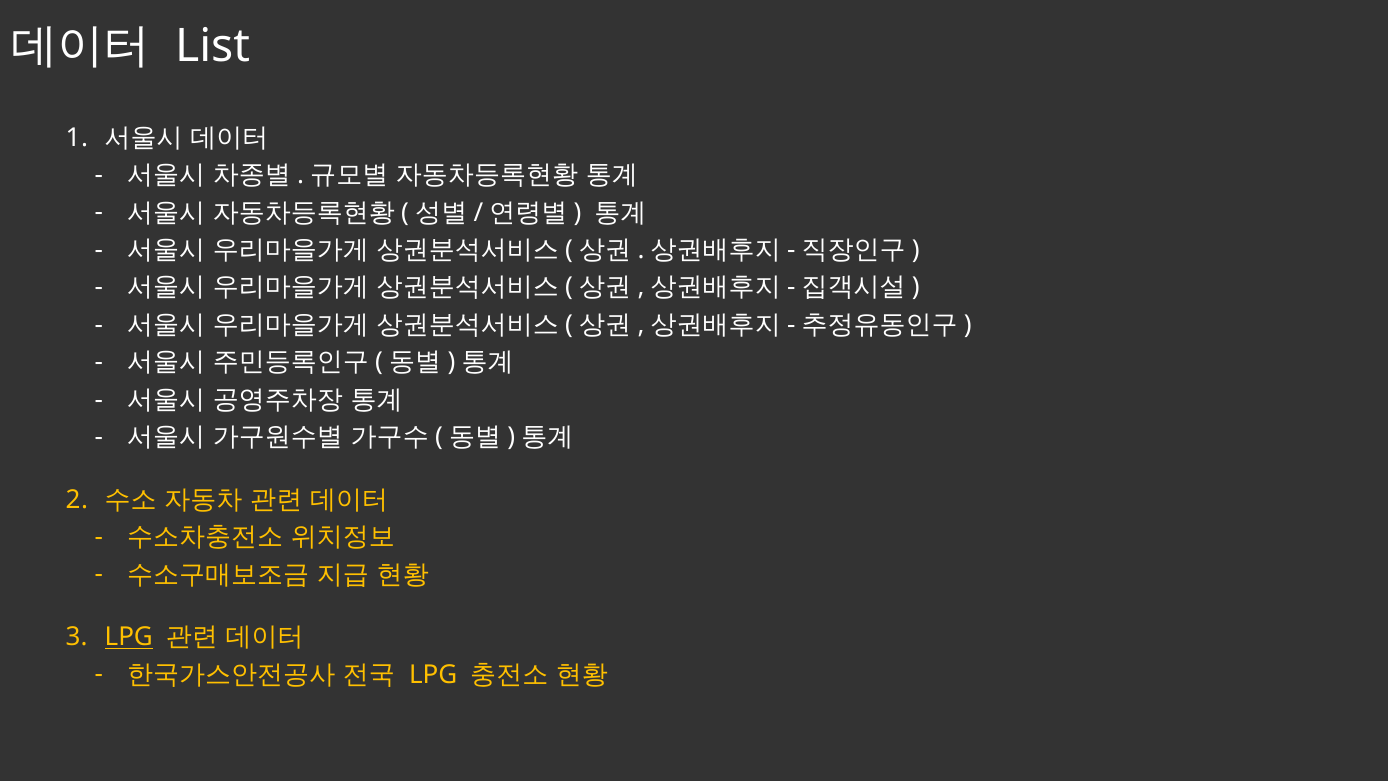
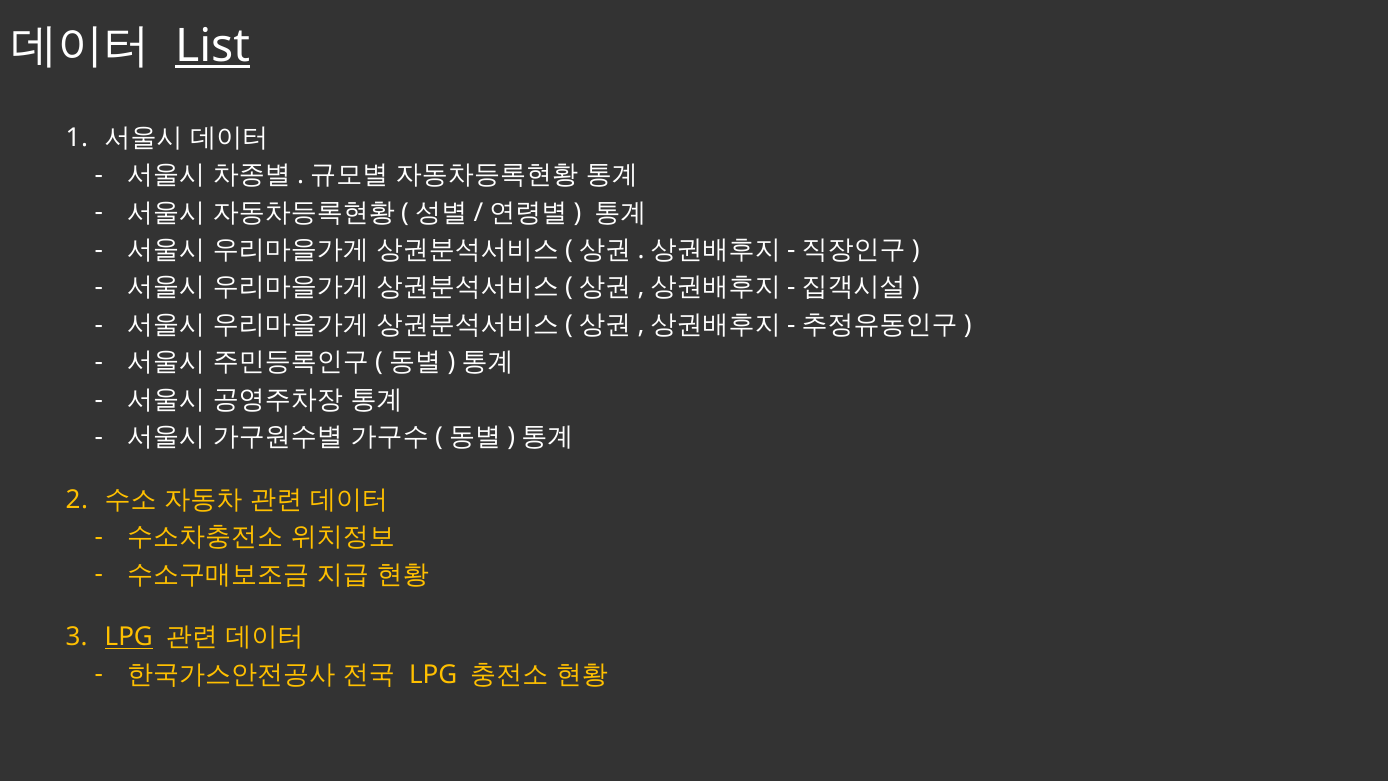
List underline: none -> present
